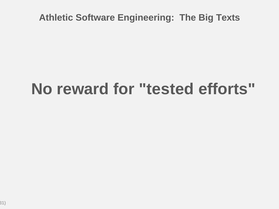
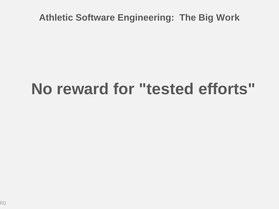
Texts: Texts -> Work
